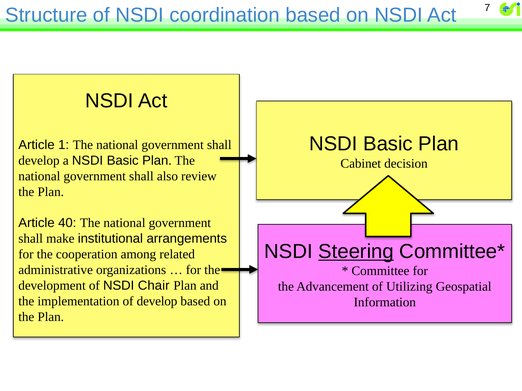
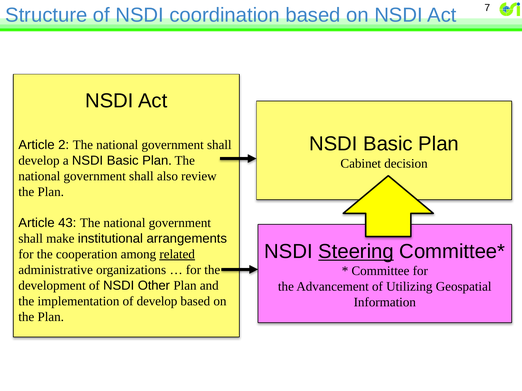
1: 1 -> 2
40: 40 -> 43
related underline: none -> present
Chair: Chair -> Other
